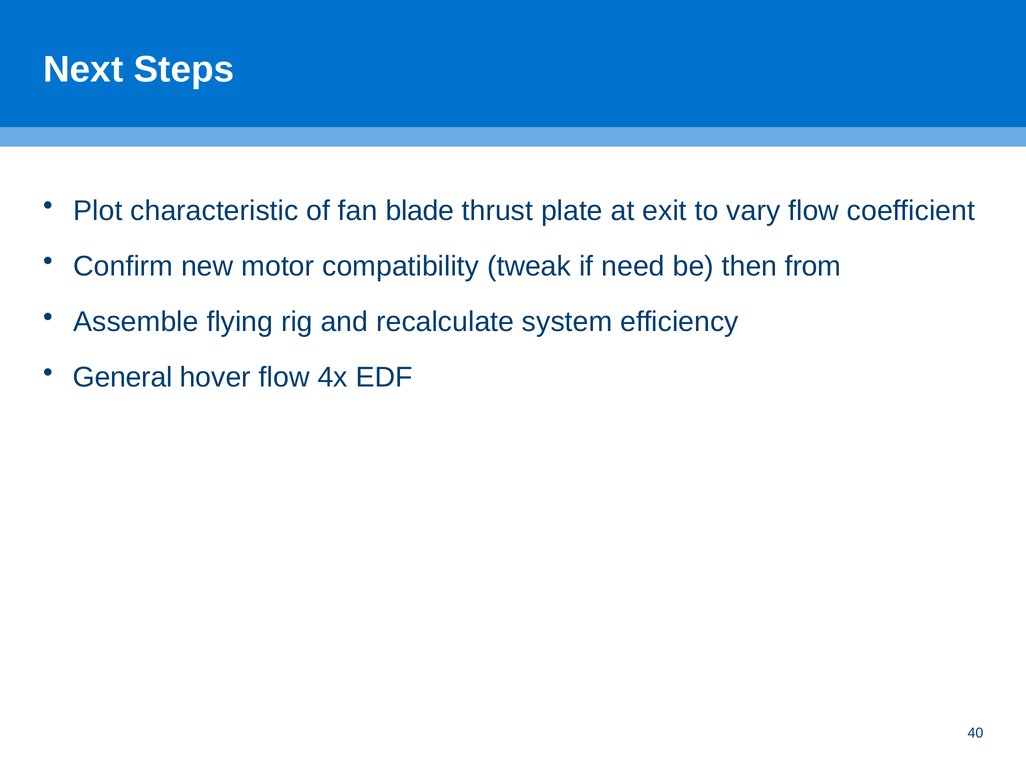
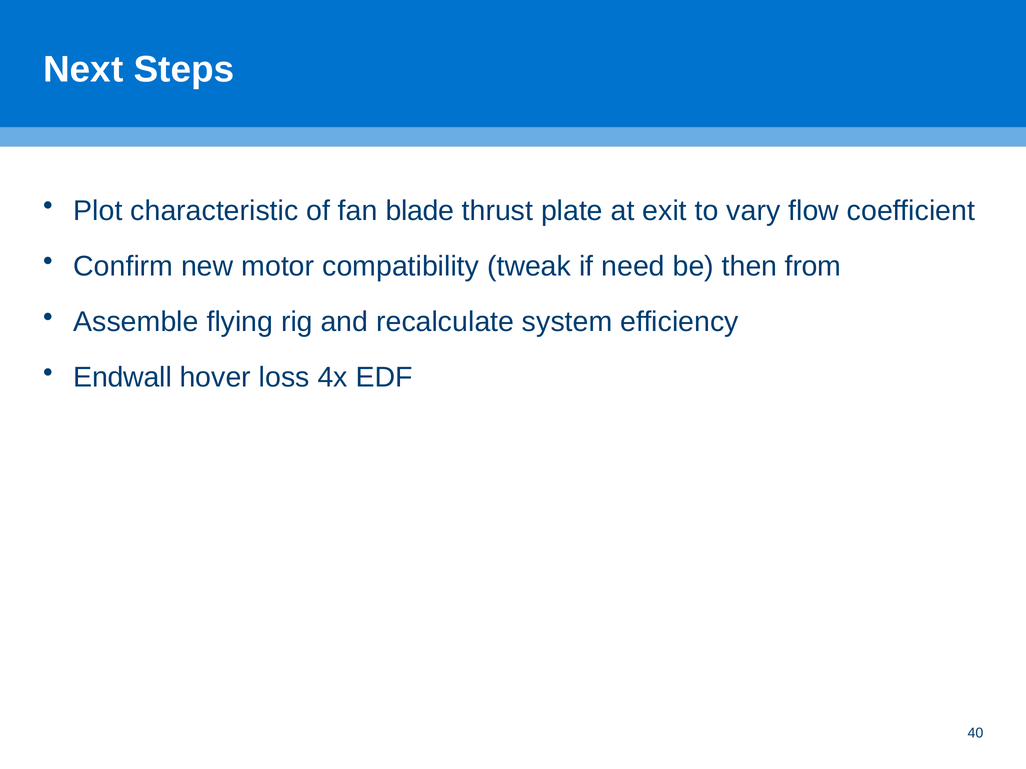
General: General -> Endwall
hover flow: flow -> loss
